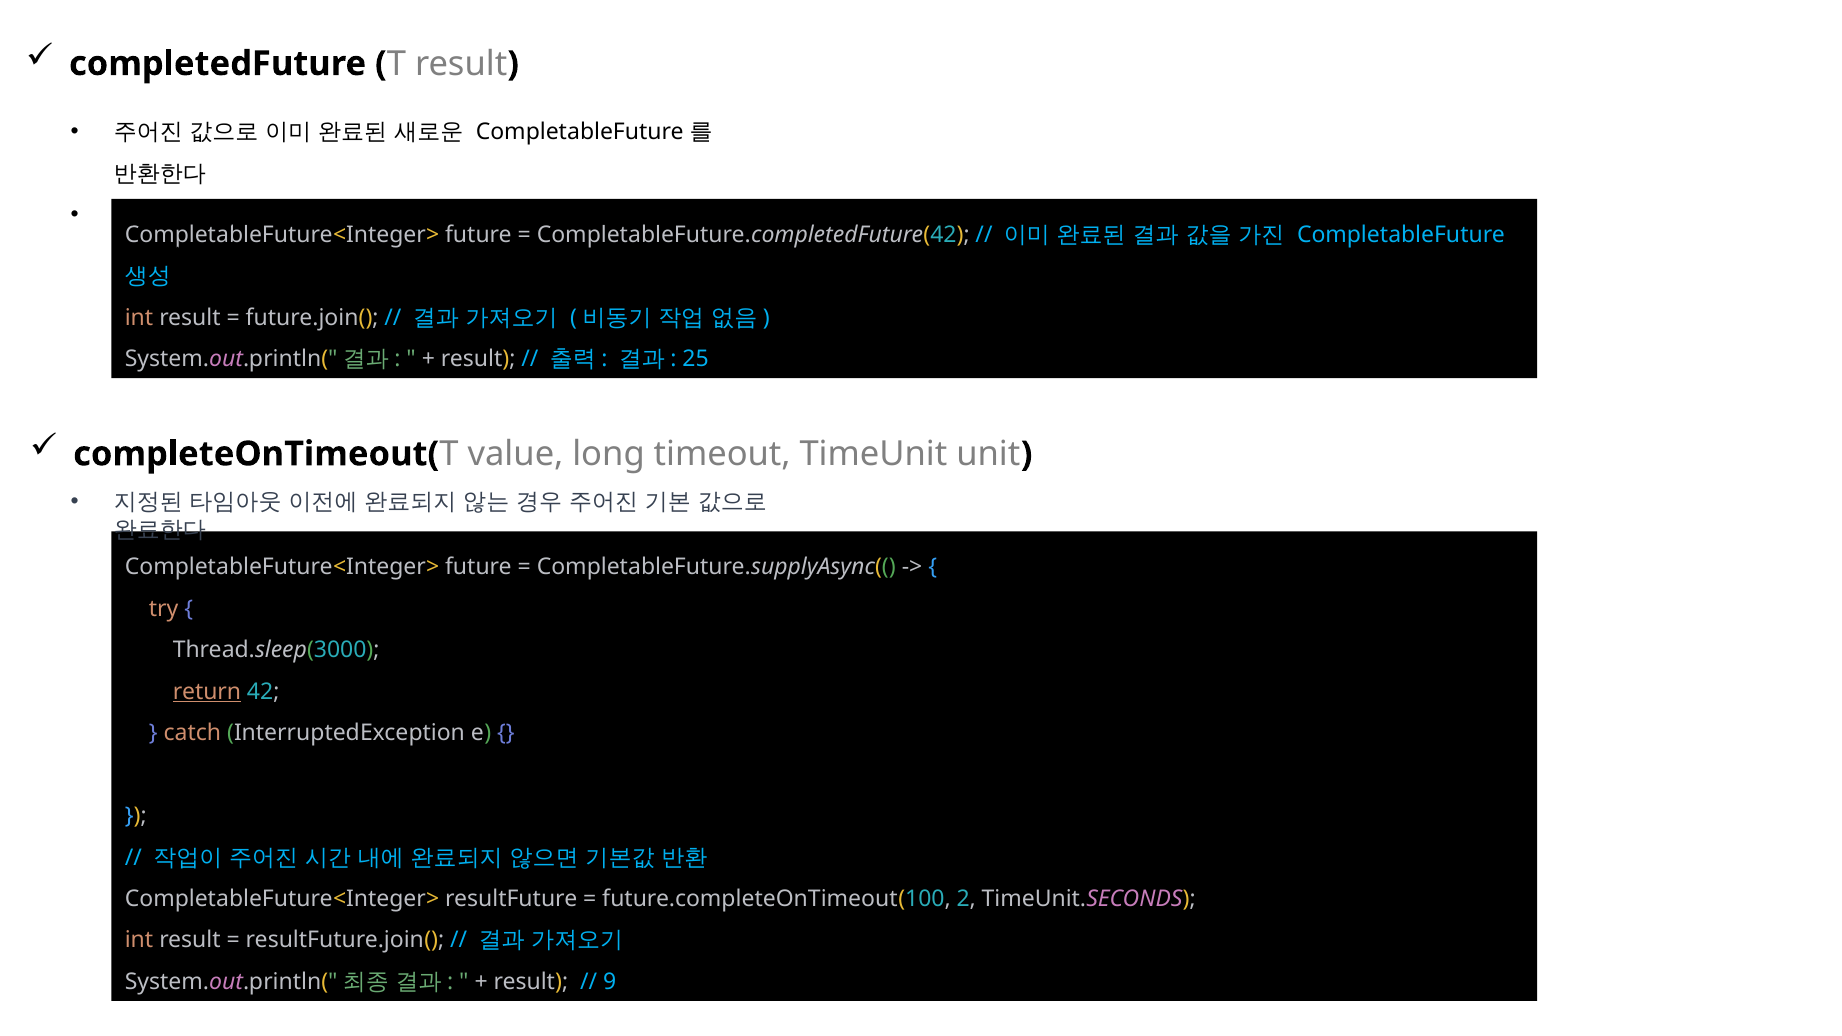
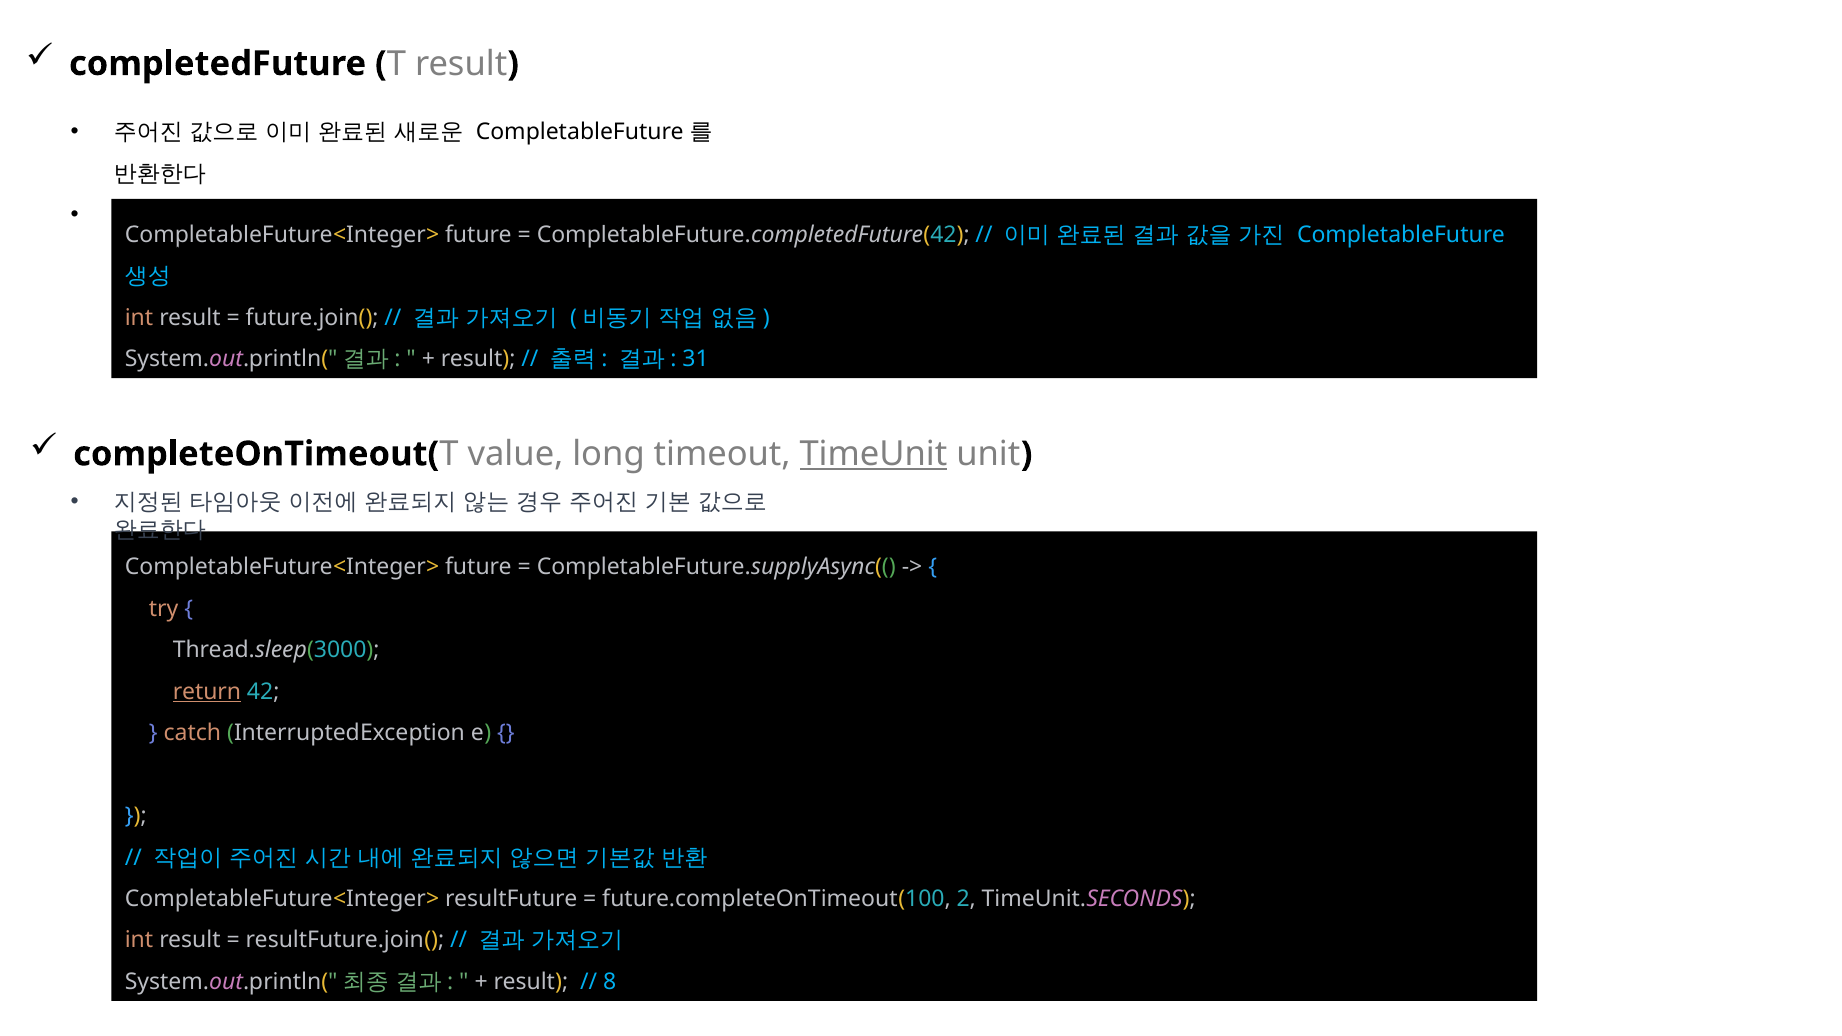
25: 25 -> 31
TimeUnit underline: none -> present
9: 9 -> 8
